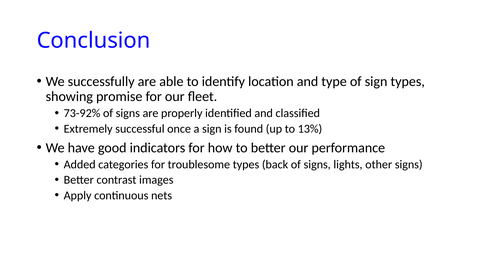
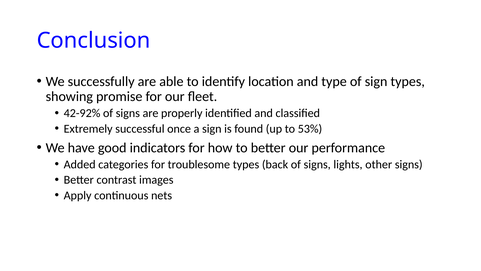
73-92%: 73-92% -> 42-92%
13%: 13% -> 53%
